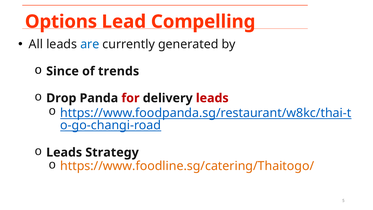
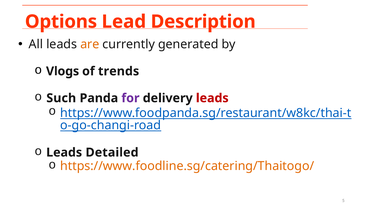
Compelling: Compelling -> Description
are colour: blue -> orange
Since: Since -> Vlogs
Drop: Drop -> Such
for colour: red -> purple
Strategy: Strategy -> Detailed
